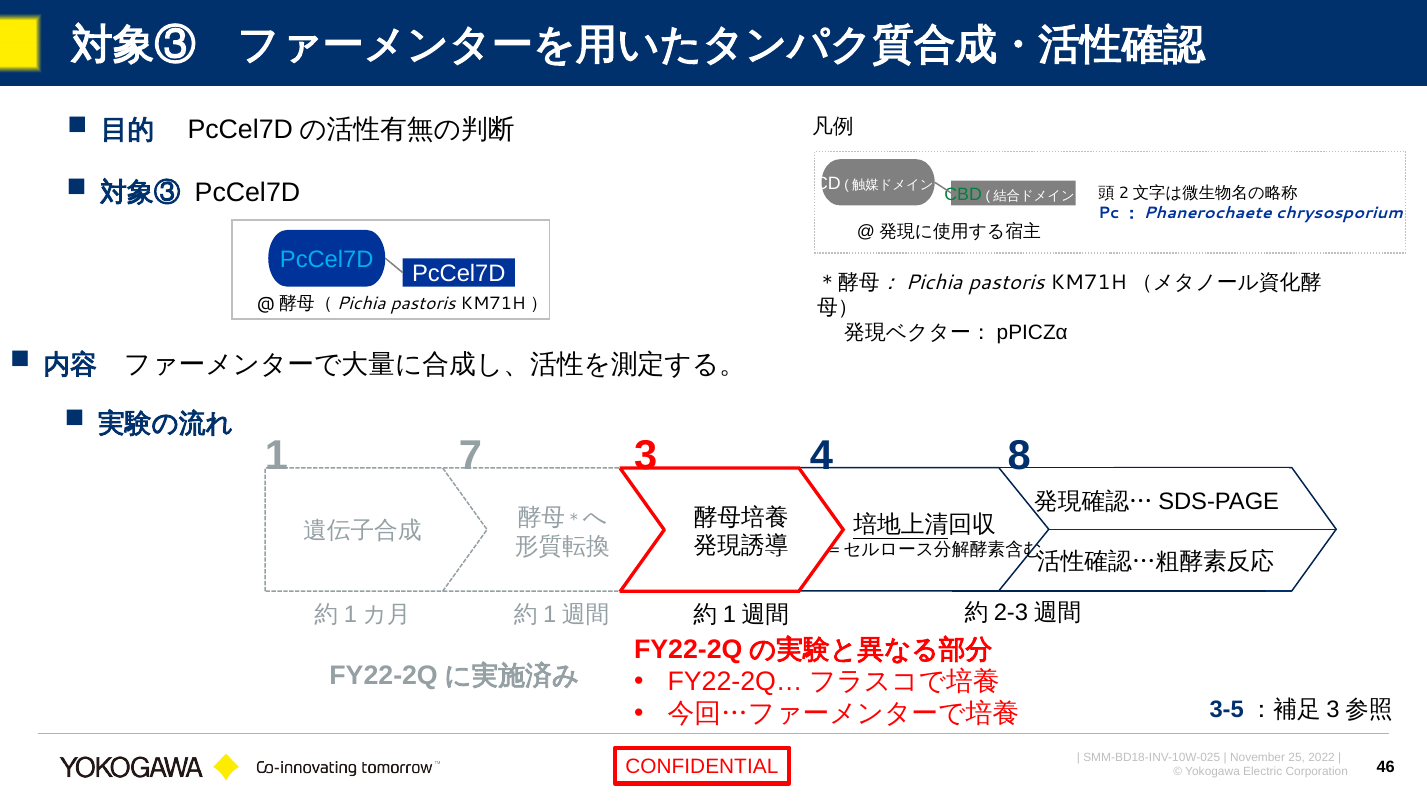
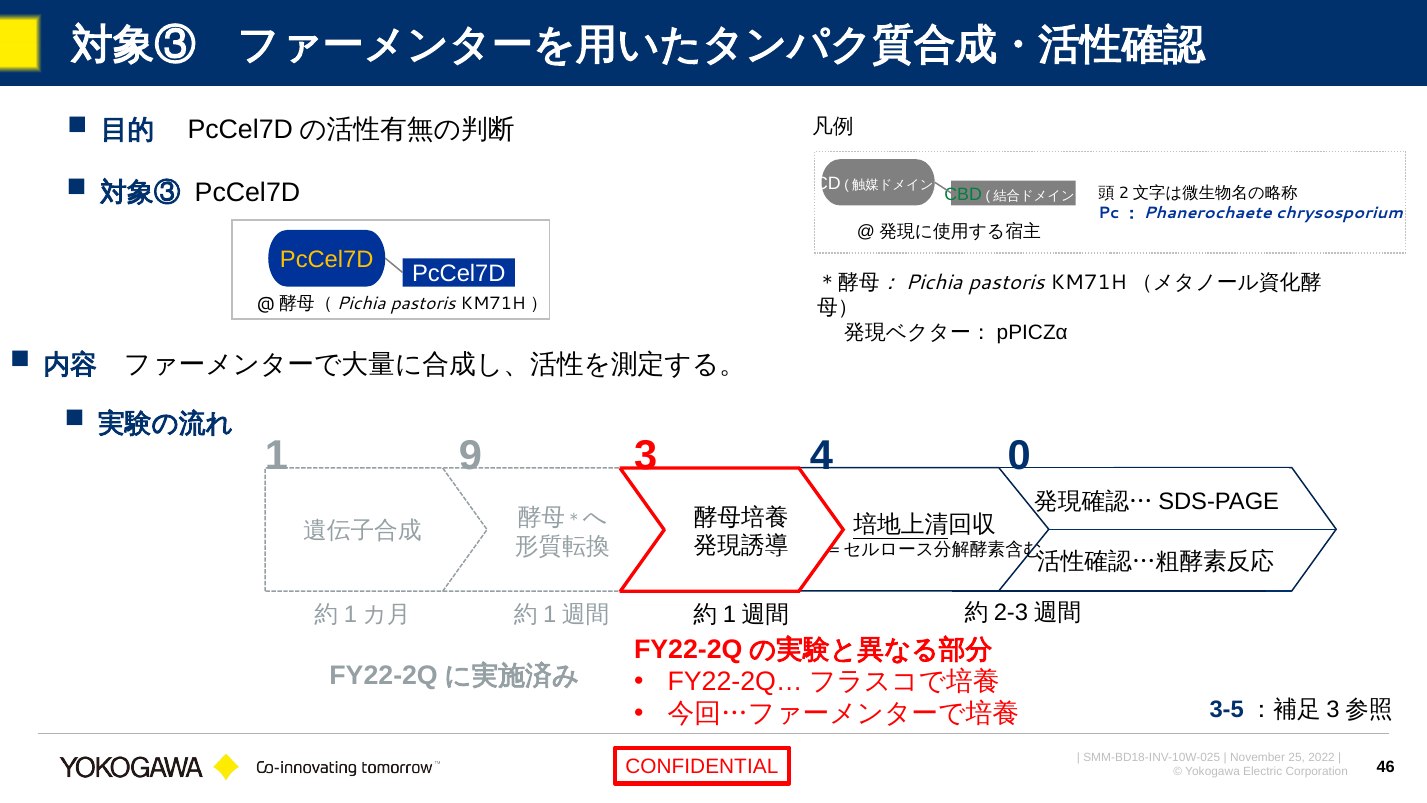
PcCel7D at (327, 260) colour: light blue -> yellow
7: 7 -> 9
8: 8 -> 0
